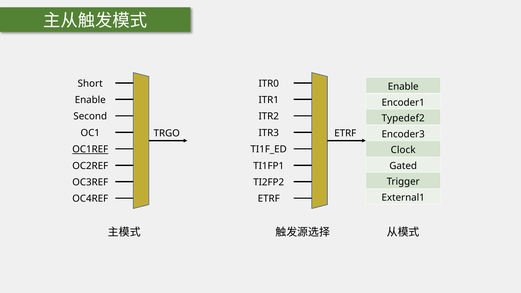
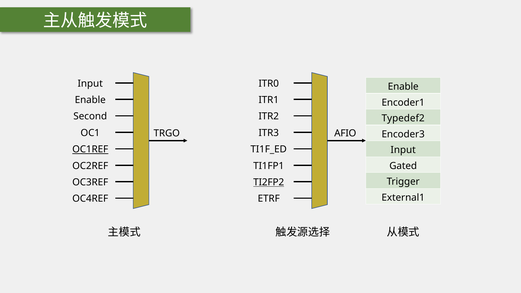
Short at (90, 84): Short -> Input
ETRF at (345, 133): ETRF -> AFIO
Clock at (403, 150): Clock -> Input
TI2FP2 underline: none -> present
